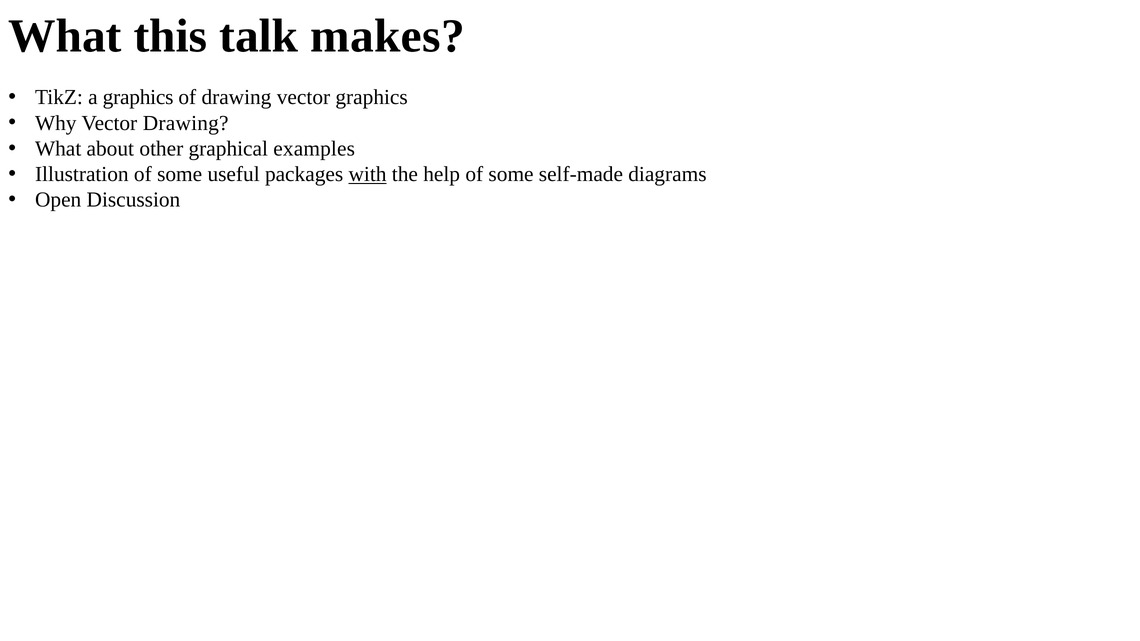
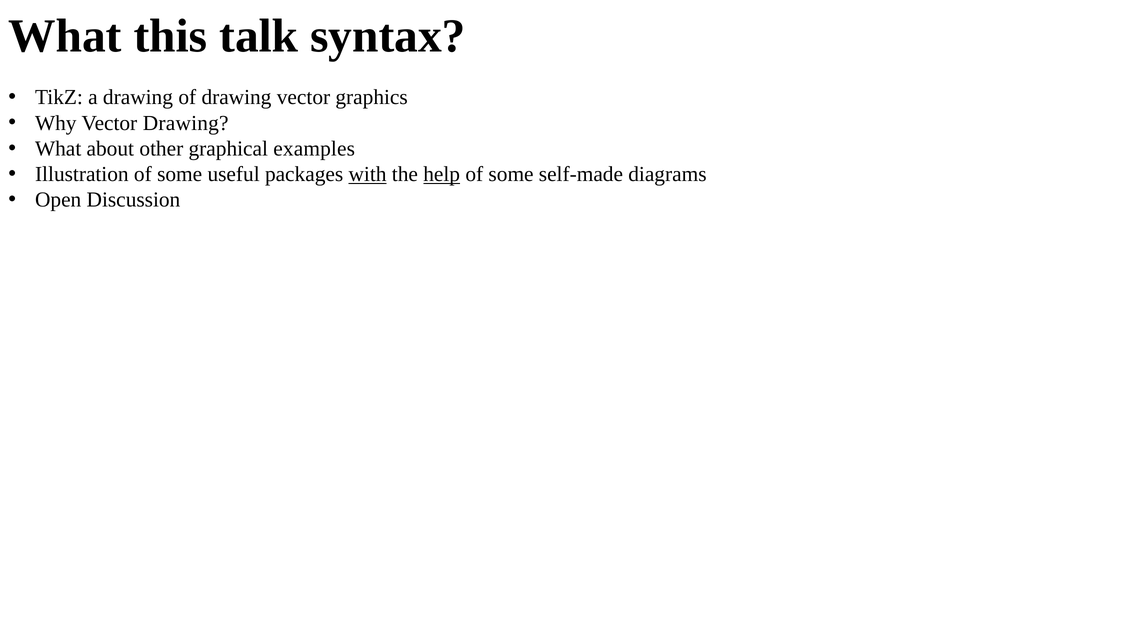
makes: makes -> syntax
a graphics: graphics -> drawing
help underline: none -> present
